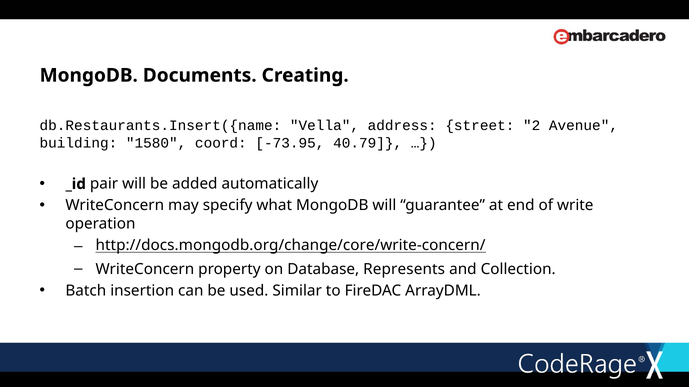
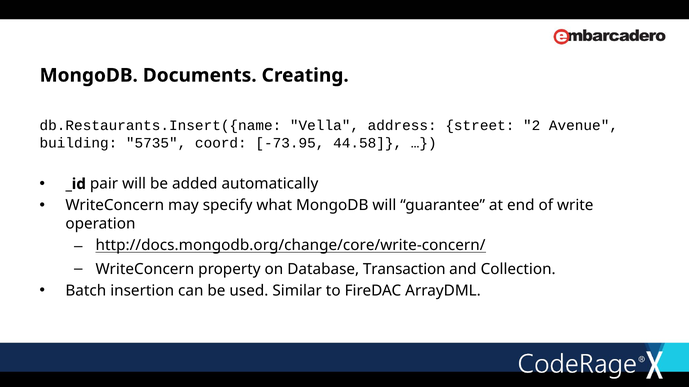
1580: 1580 -> 5735
40.79: 40.79 -> 44.58
Represents: Represents -> Transaction
